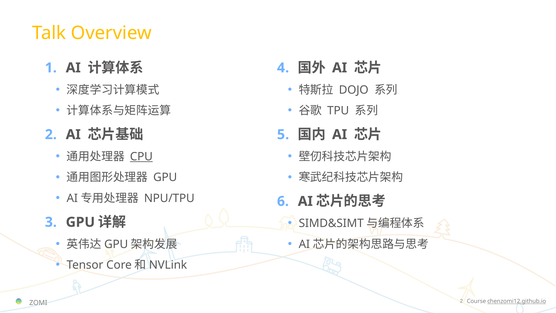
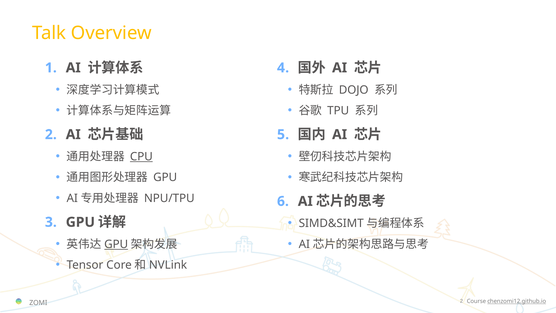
GPU at (116, 244) underline: none -> present
